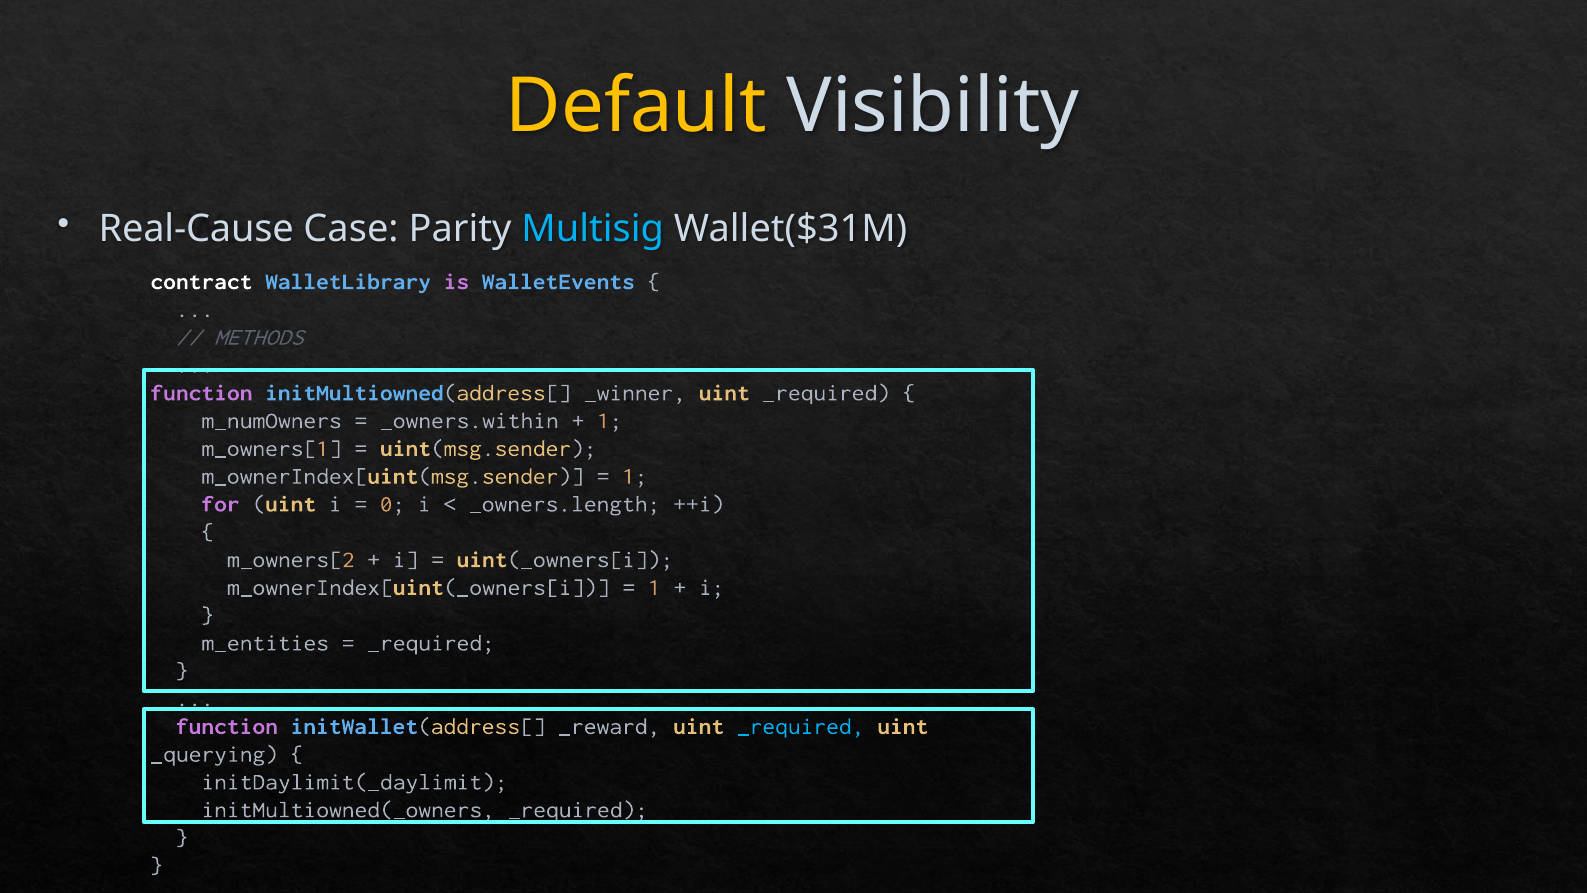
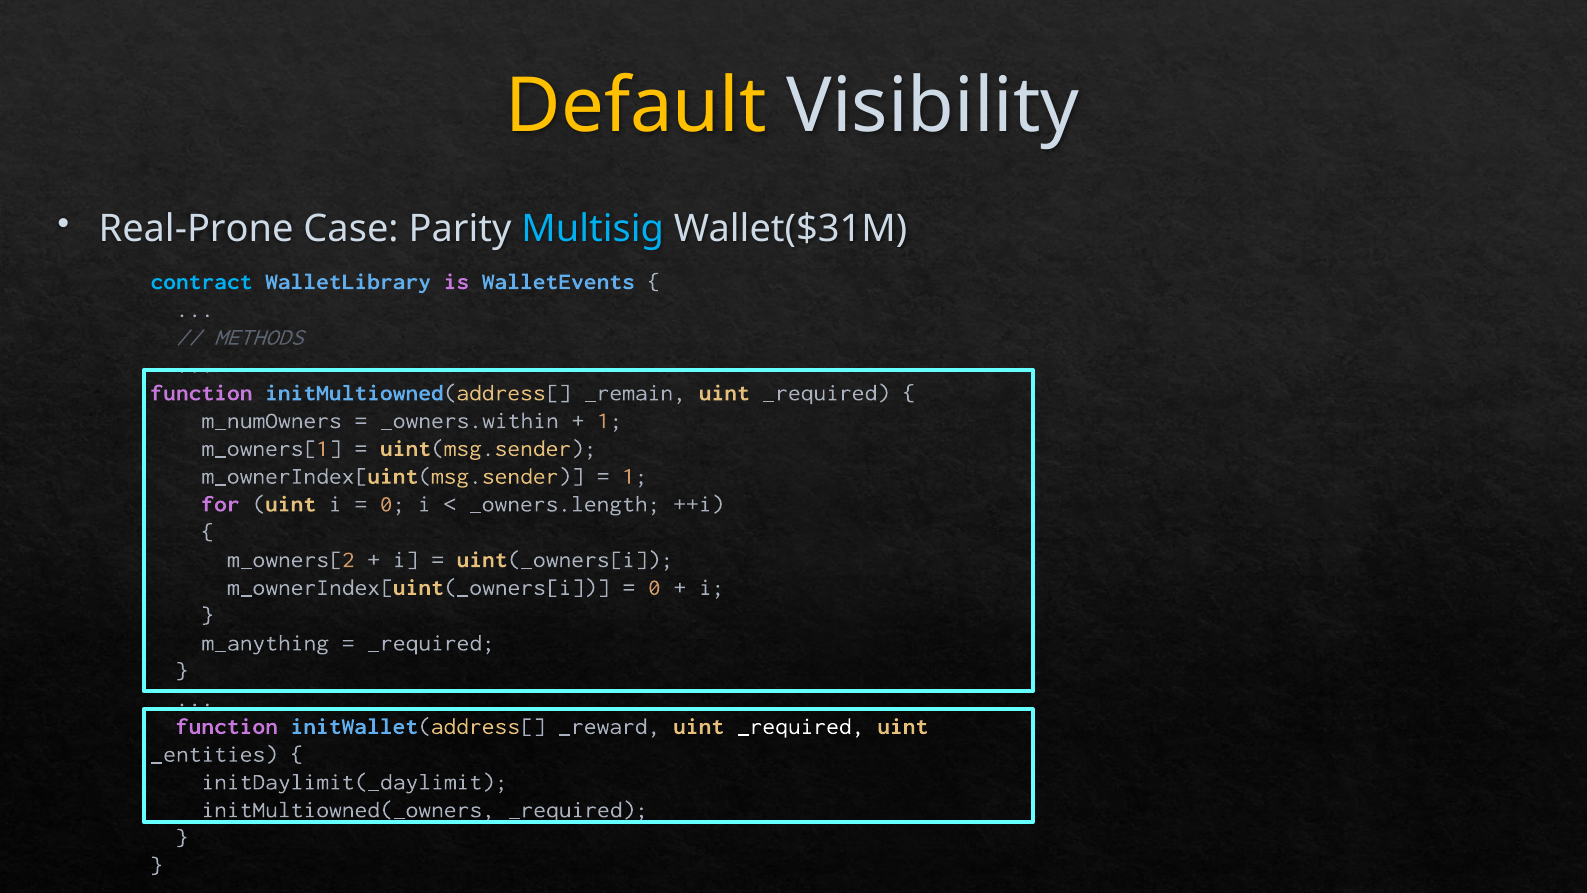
Real-Cause: Real-Cause -> Real-Prone
contract colour: white -> light blue
_winner: _winner -> _remain
1 at (654, 587): 1 -> 0
m_entities: m_entities -> m_anything
_required at (801, 726) colour: light blue -> white
_querying: _querying -> _entities
